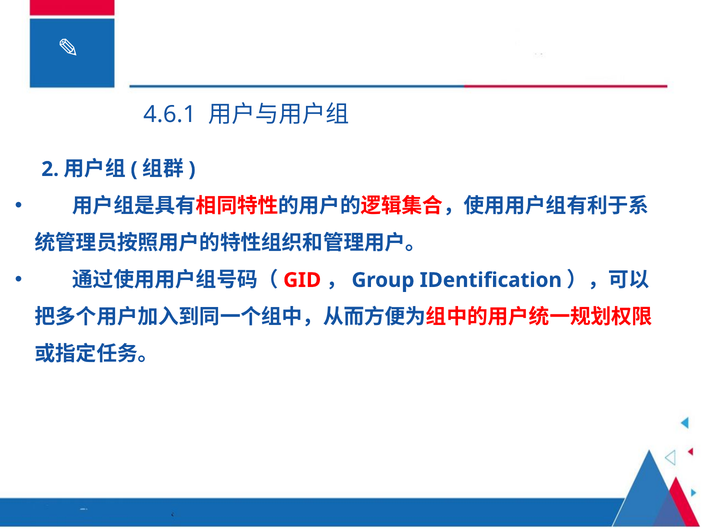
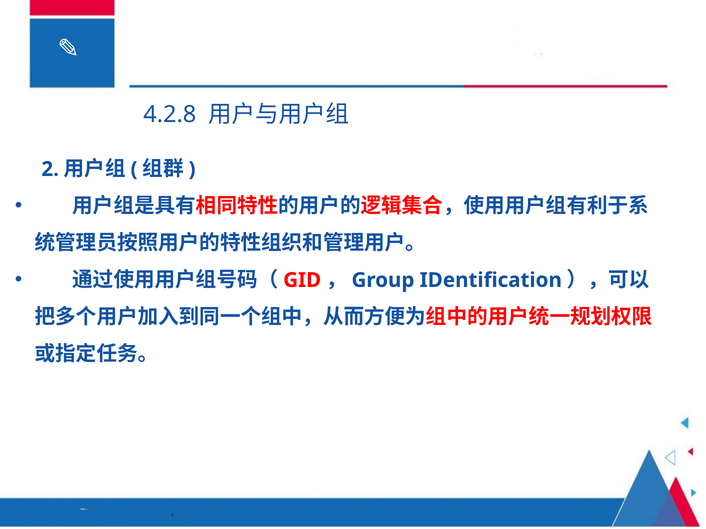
4.6.1: 4.6.1 -> 4.2.8
